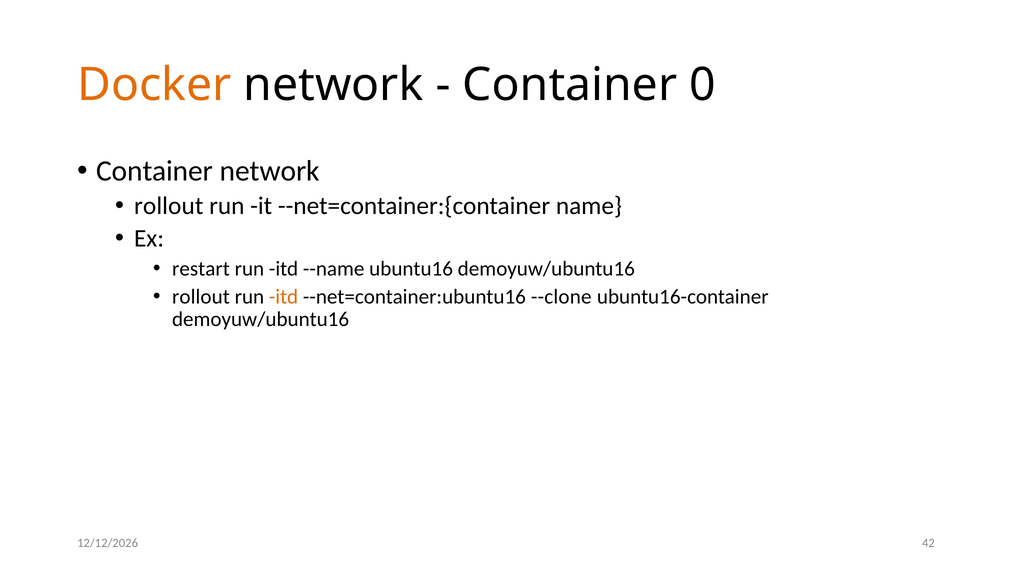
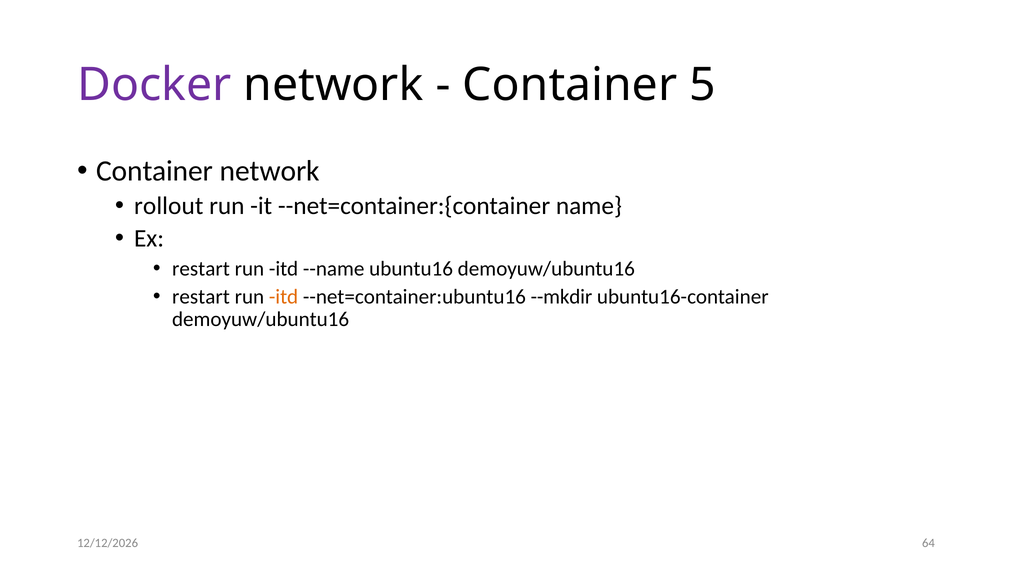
Docker colour: orange -> purple
0: 0 -> 5
rollout at (201, 297): rollout -> restart
--clone: --clone -> --mkdir
42: 42 -> 64
